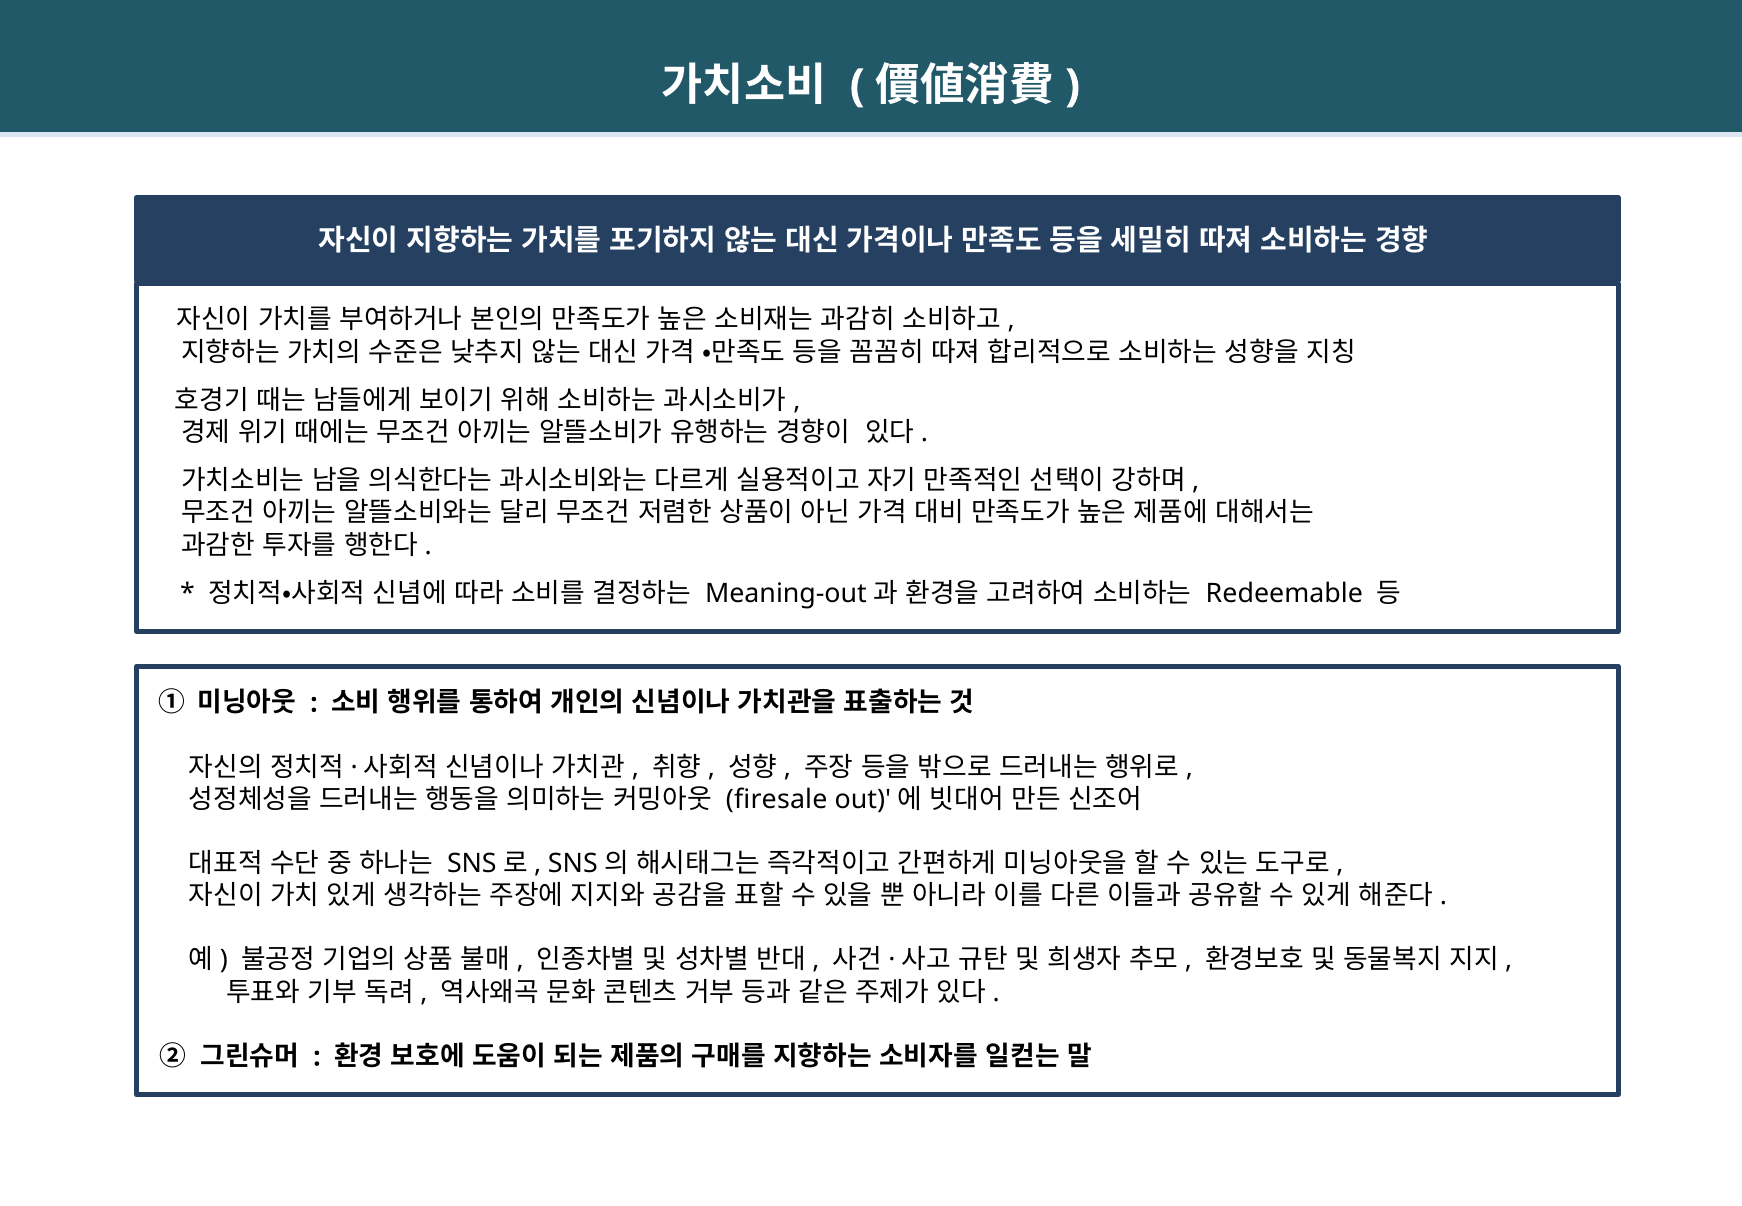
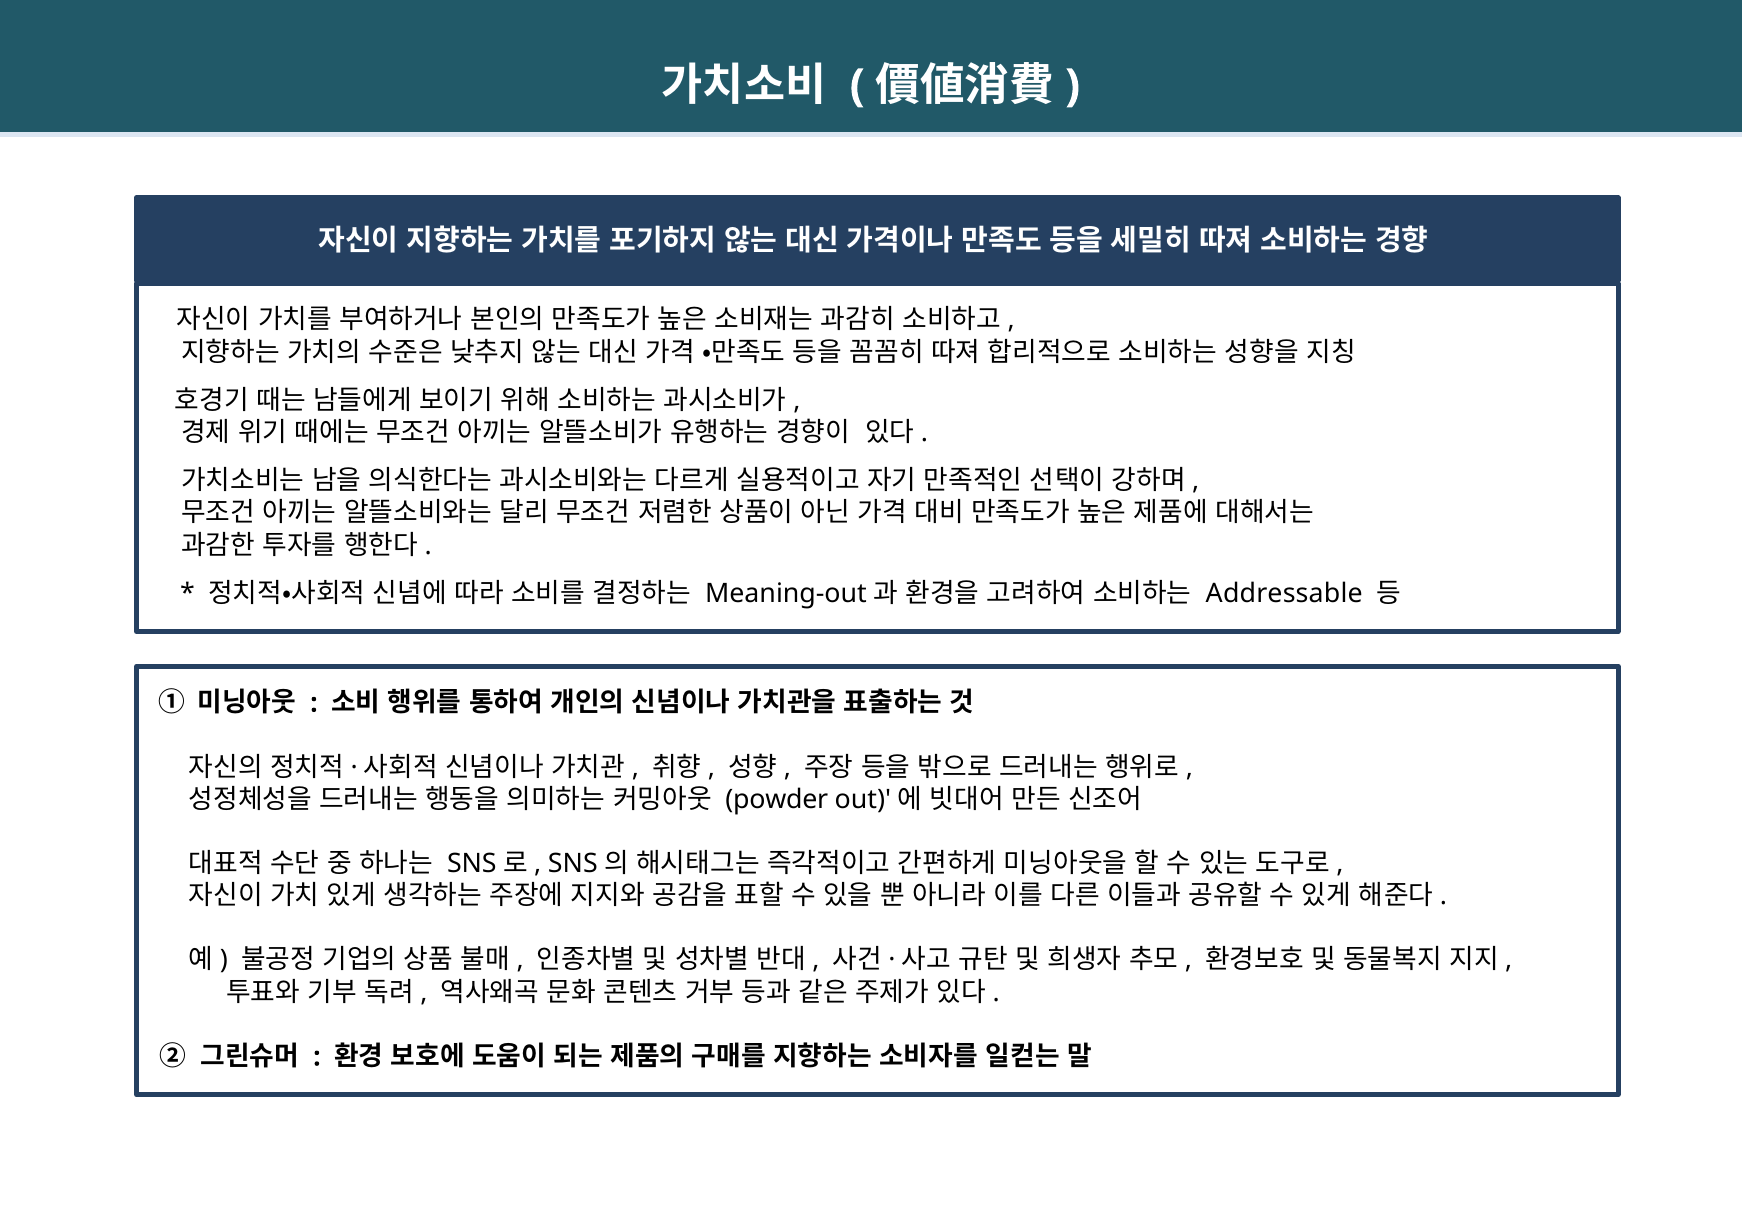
Redeemable: Redeemable -> Addressable
firesale: firesale -> powder
